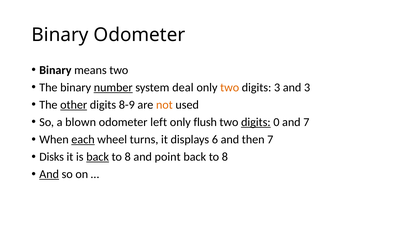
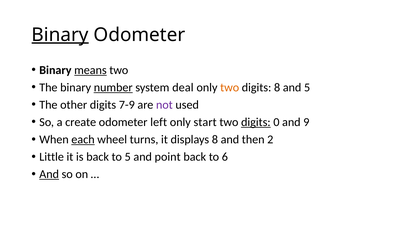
Binary at (60, 35) underline: none -> present
means underline: none -> present
digits 3: 3 -> 8
and 3: 3 -> 5
other underline: present -> none
8-9: 8-9 -> 7-9
not colour: orange -> purple
blown: blown -> create
flush: flush -> start
and 7: 7 -> 9
displays 6: 6 -> 8
then 7: 7 -> 2
Disks: Disks -> Little
back at (98, 157) underline: present -> none
8 at (128, 157): 8 -> 5
8 at (225, 157): 8 -> 6
